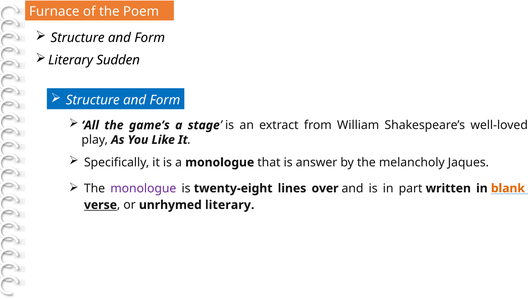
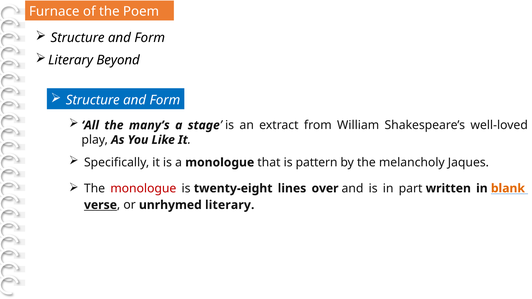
Sudden: Sudden -> Beyond
game’s: game’s -> many’s
answer: answer -> pattern
monologue at (143, 189) colour: purple -> red
